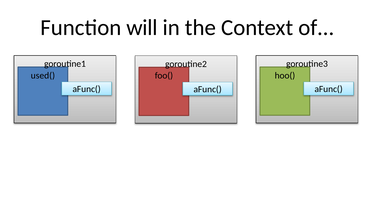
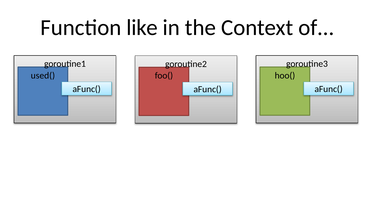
will: will -> like
